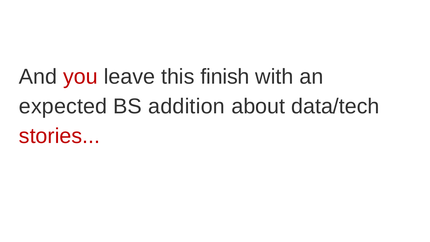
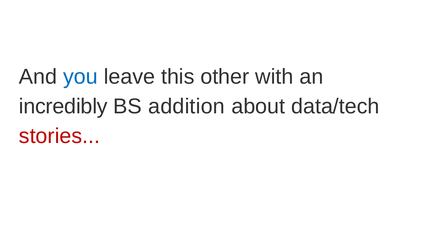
you colour: red -> blue
finish: finish -> other
expected: expected -> incredibly
